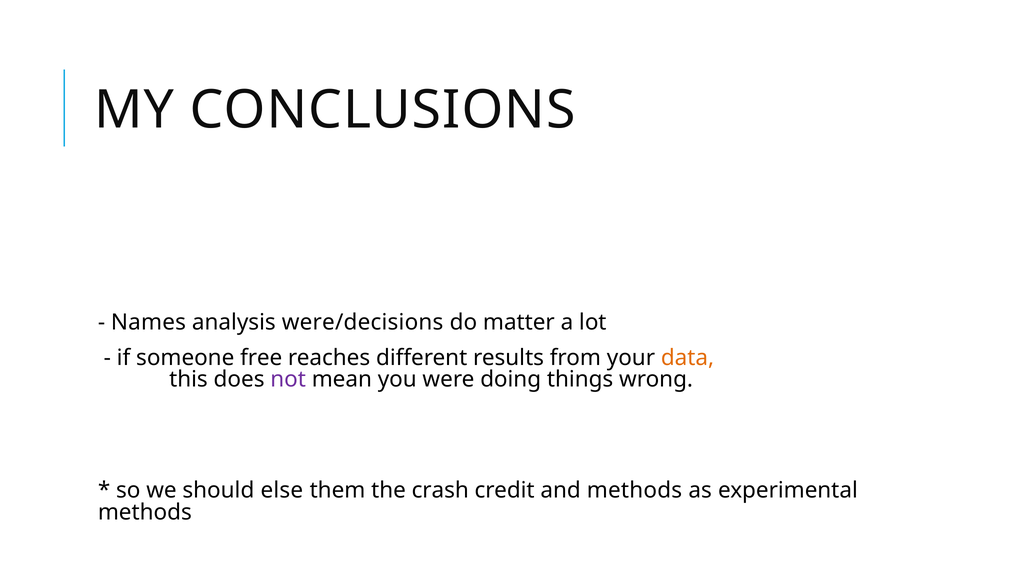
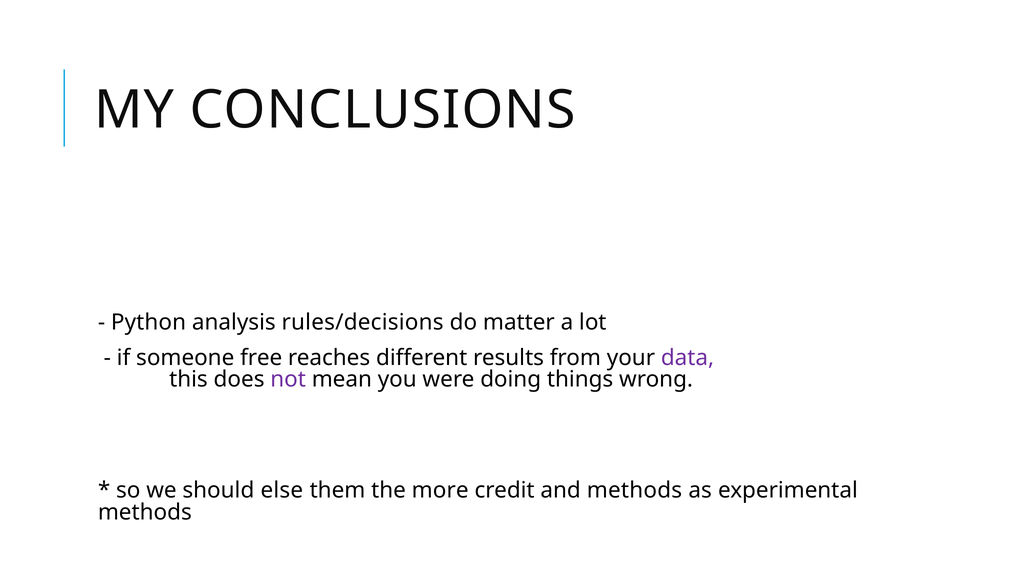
Names: Names -> Python
were/decisions: were/decisions -> rules/decisions
data colour: orange -> purple
crash: crash -> more
